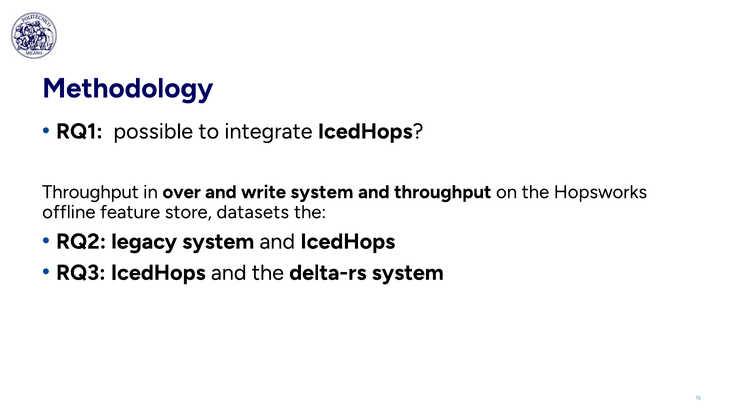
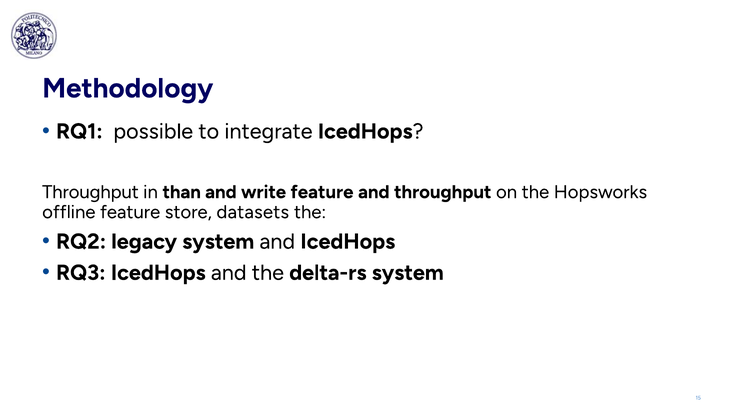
over: over -> than
write system: system -> feature
